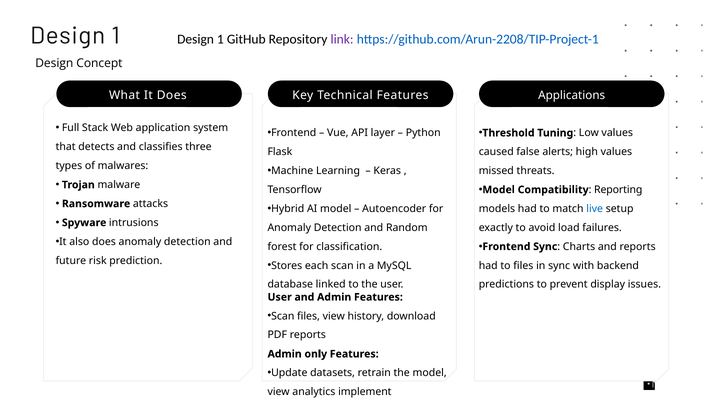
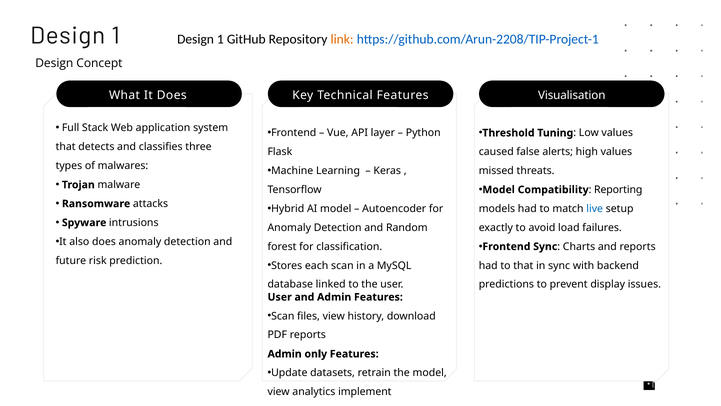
link colour: purple -> orange
Applications: Applications -> Visualisation
to files: files -> that
